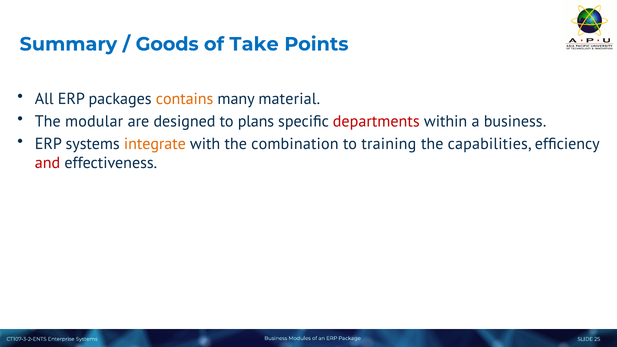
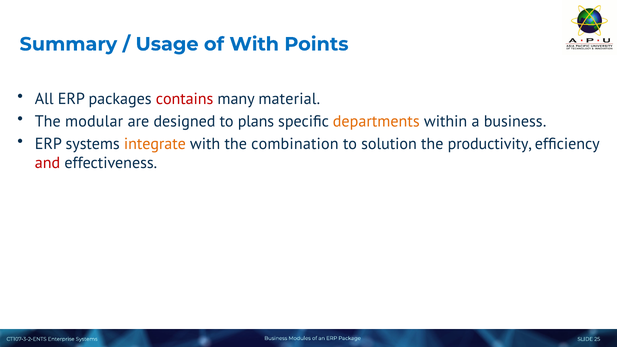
Goods: Goods -> Usage
of Take: Take -> With
contains colour: orange -> red
departments colour: red -> orange
training: training -> solution
capabilities: capabilities -> productivity
